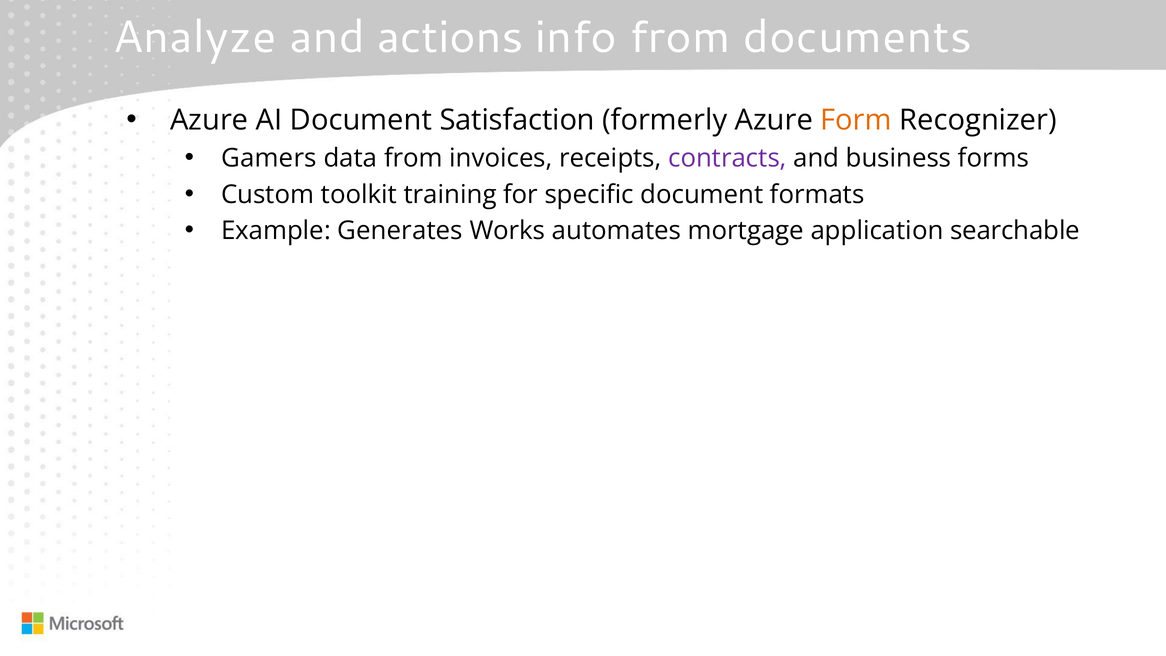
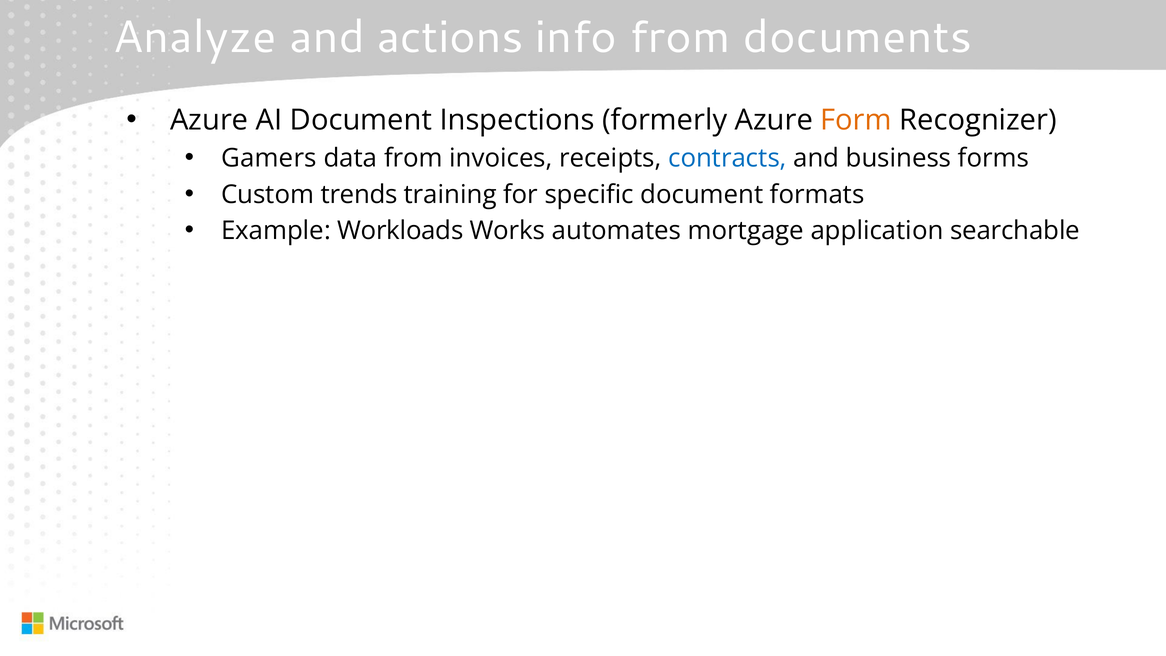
Satisfaction: Satisfaction -> Inspections
contracts colour: purple -> blue
toolkit: toolkit -> trends
Generates: Generates -> Workloads
